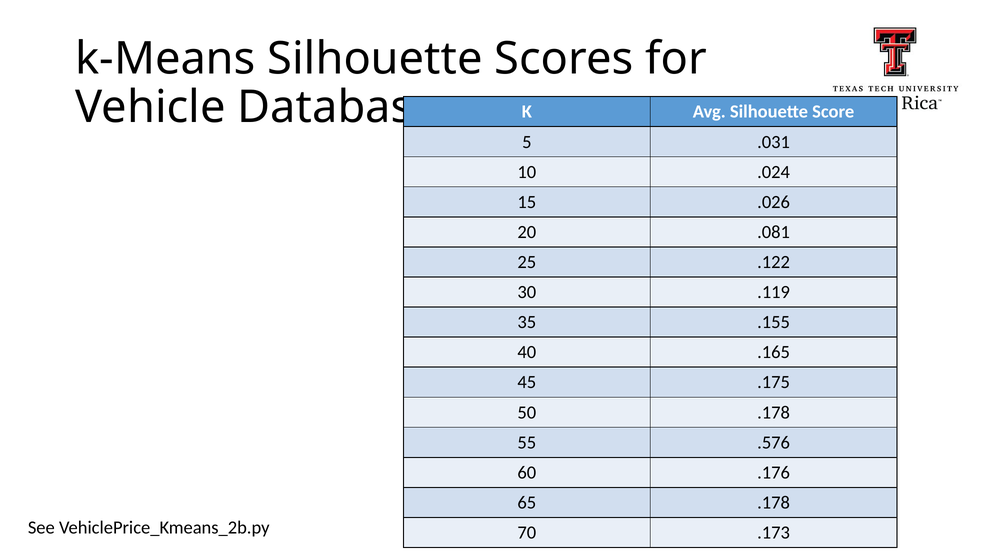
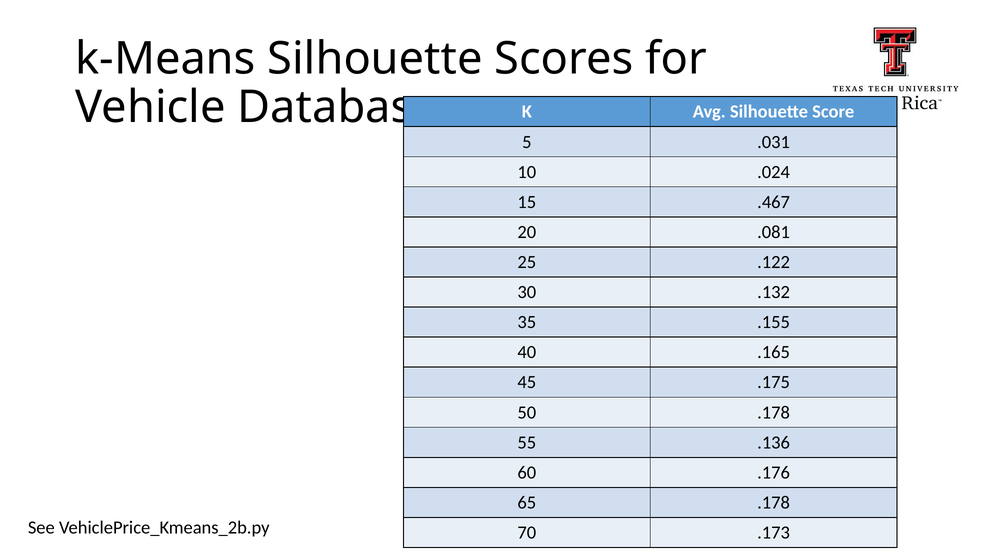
.026: .026 -> .467
.119: .119 -> .132
.576: .576 -> .136
